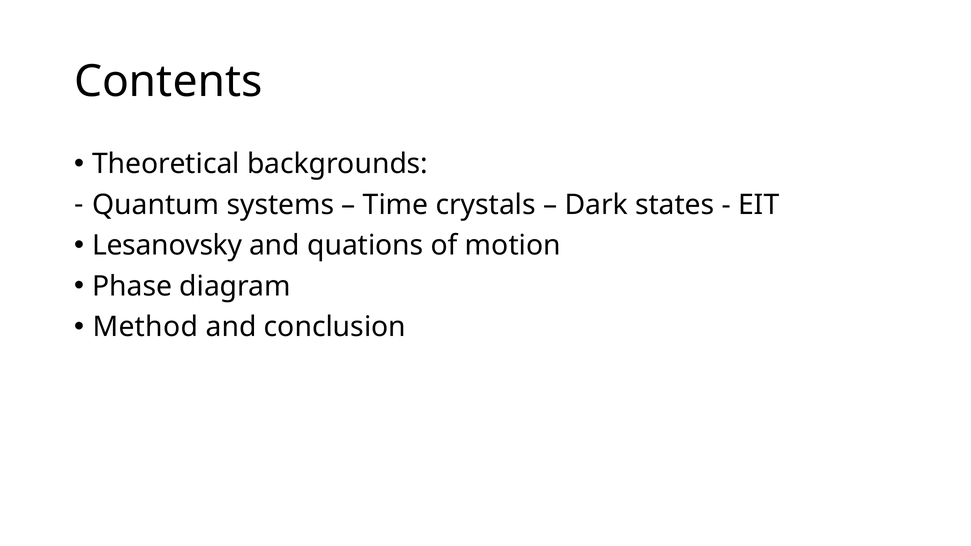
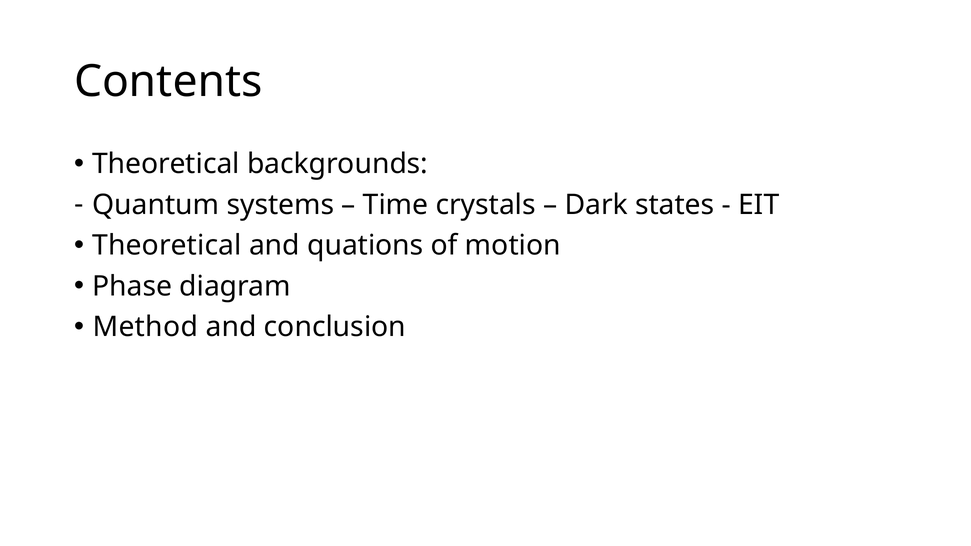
Lesanovsky at (167, 246): Lesanovsky -> Theoretical
